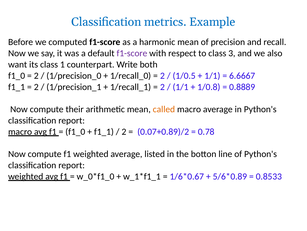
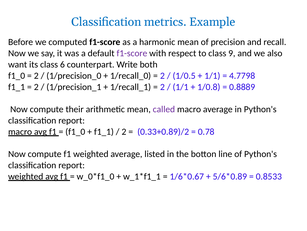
3: 3 -> 9
1: 1 -> 6
6.6667: 6.6667 -> 4.7798
called colour: orange -> purple
0.07+0.89)/2: 0.07+0.89)/2 -> 0.33+0.89)/2
